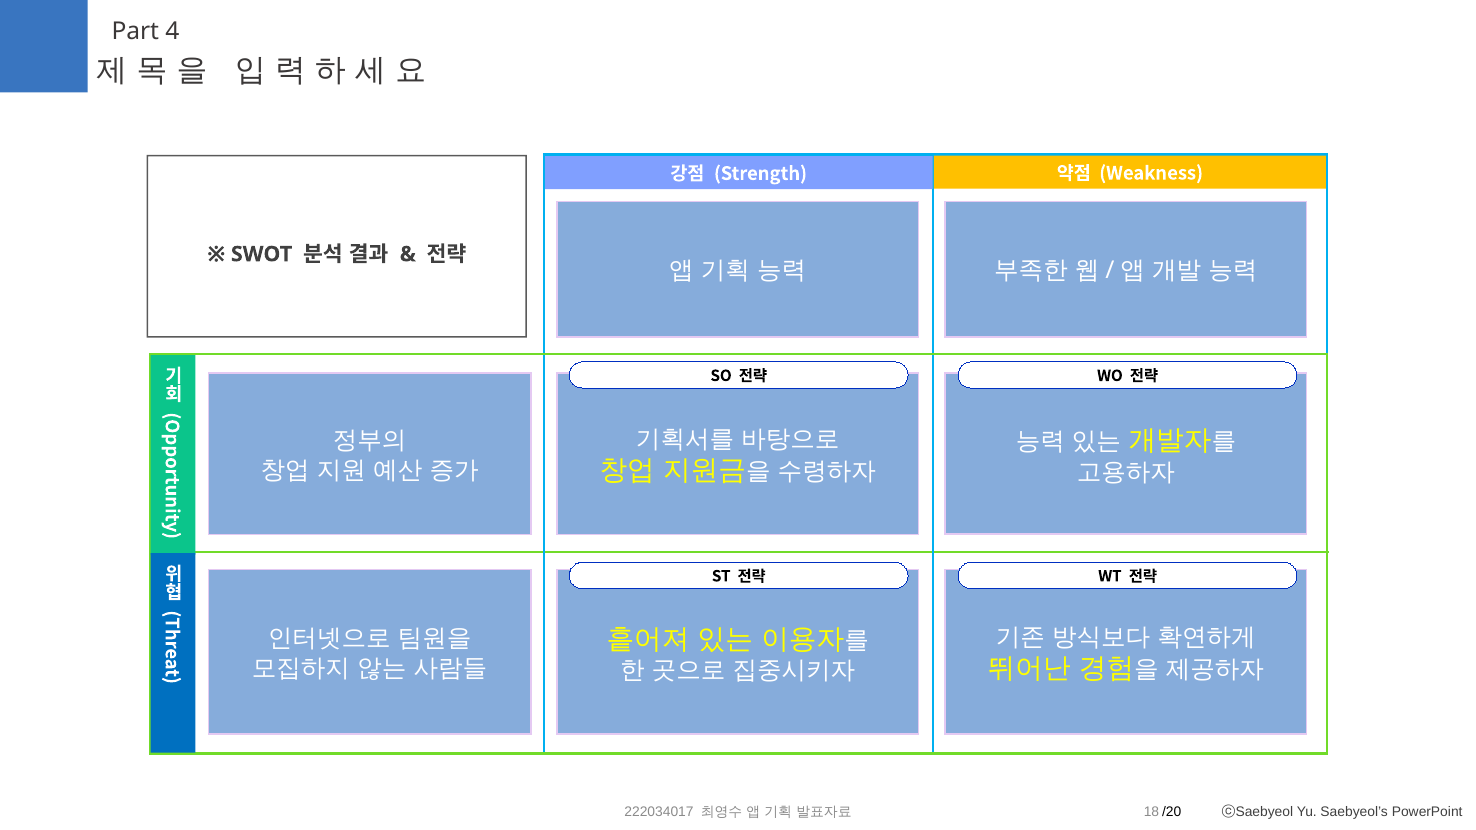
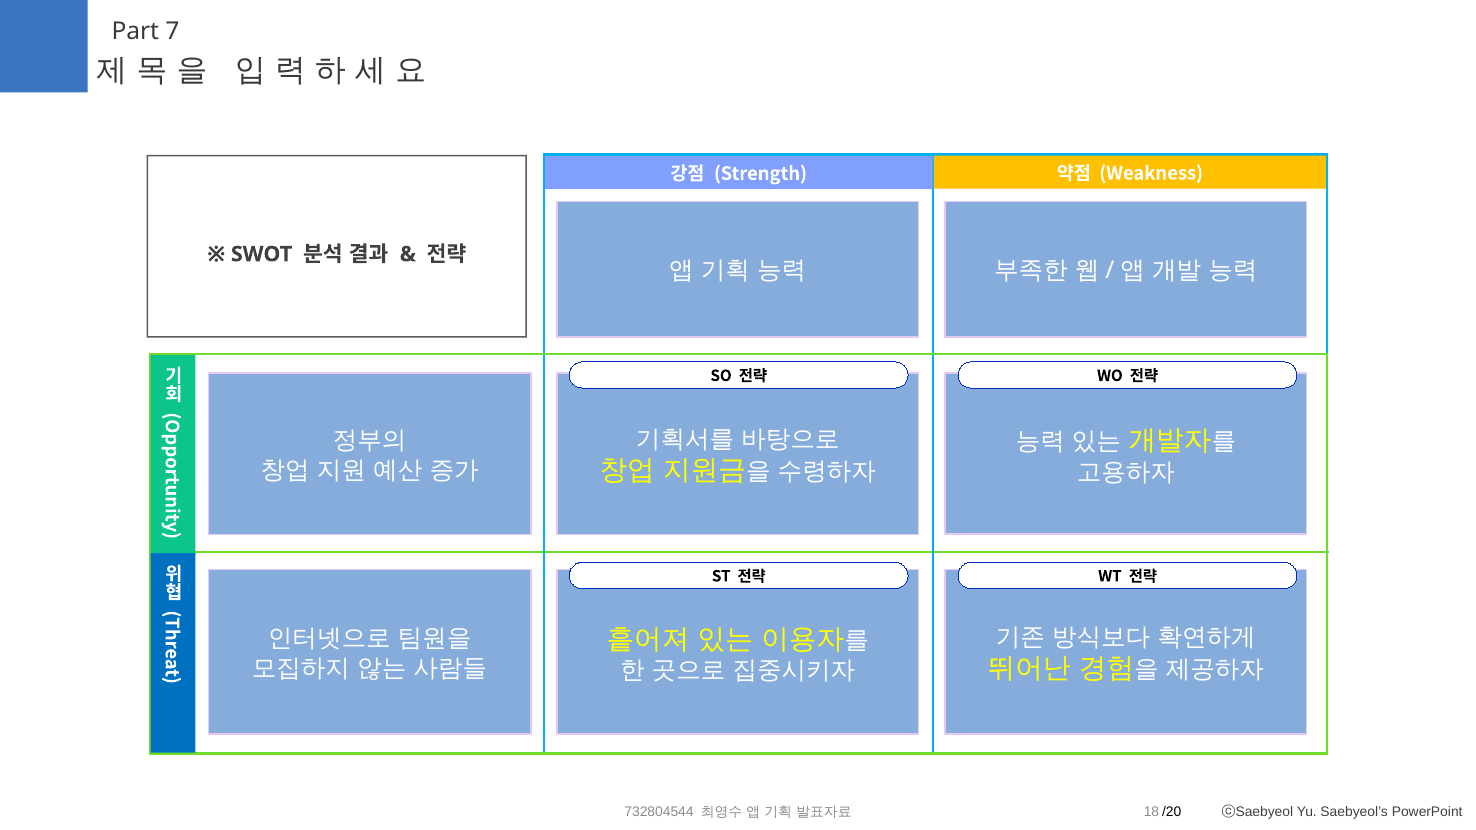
4: 4 -> 7
222034017: 222034017 -> 732804544
